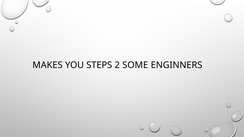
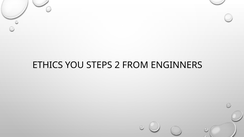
MAKES: MAKES -> ETHICS
SOME: SOME -> FROM
